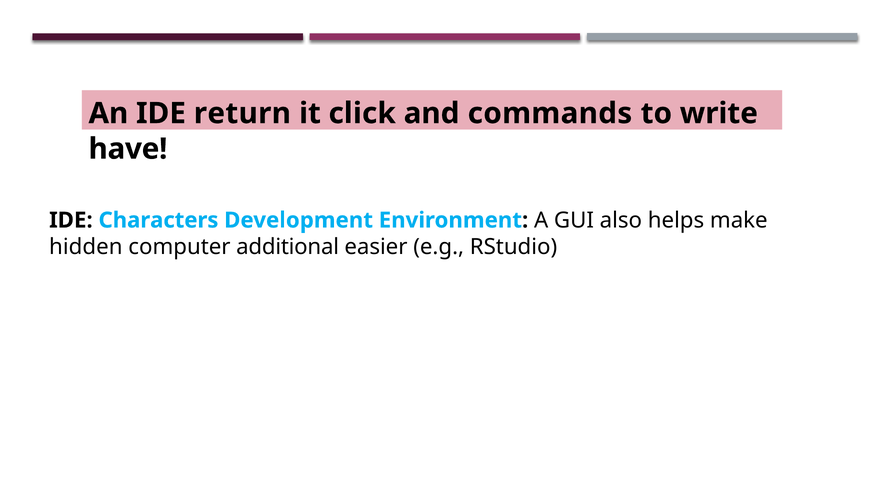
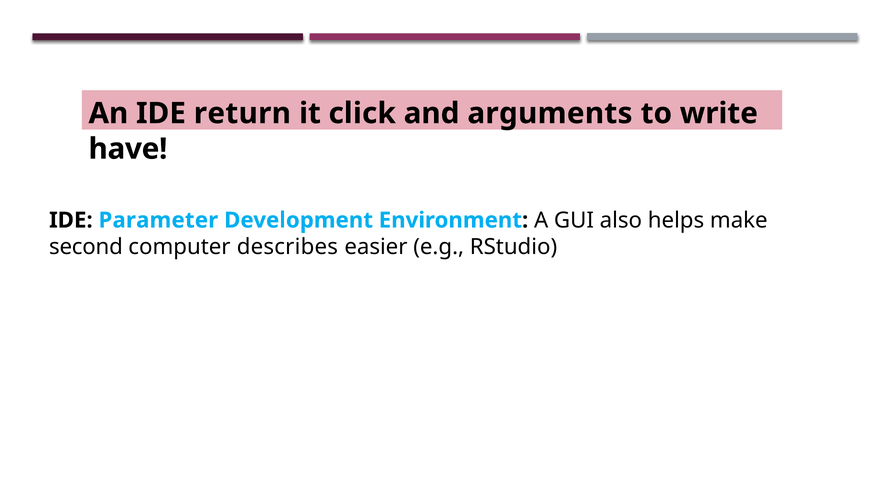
commands: commands -> arguments
Characters: Characters -> Parameter
hidden: hidden -> second
additional: additional -> describes
